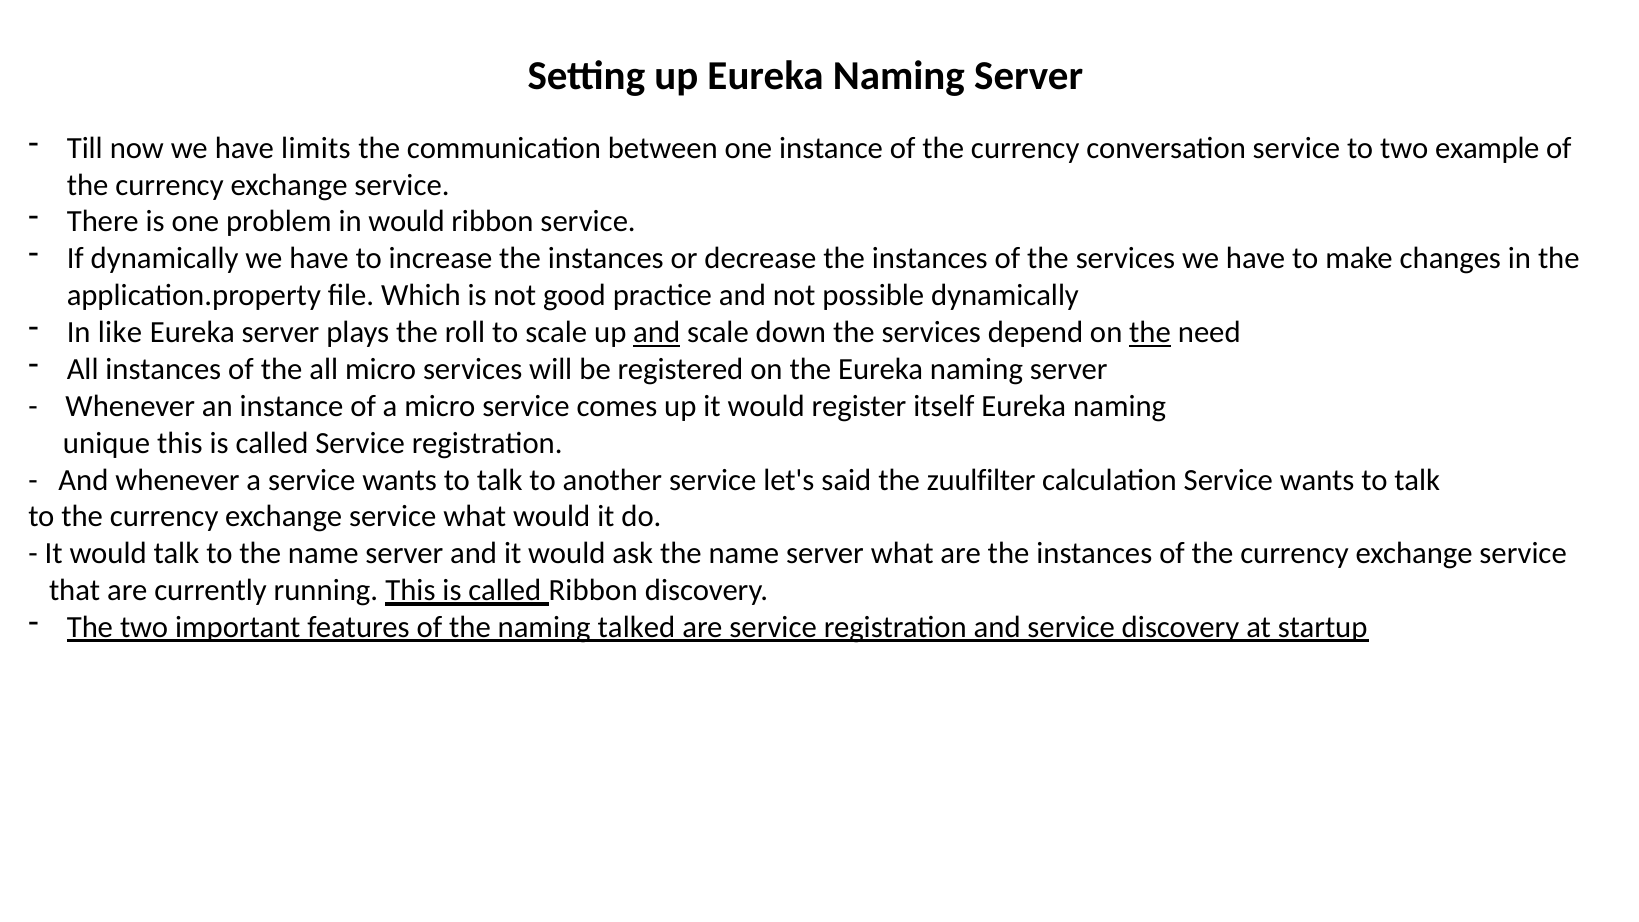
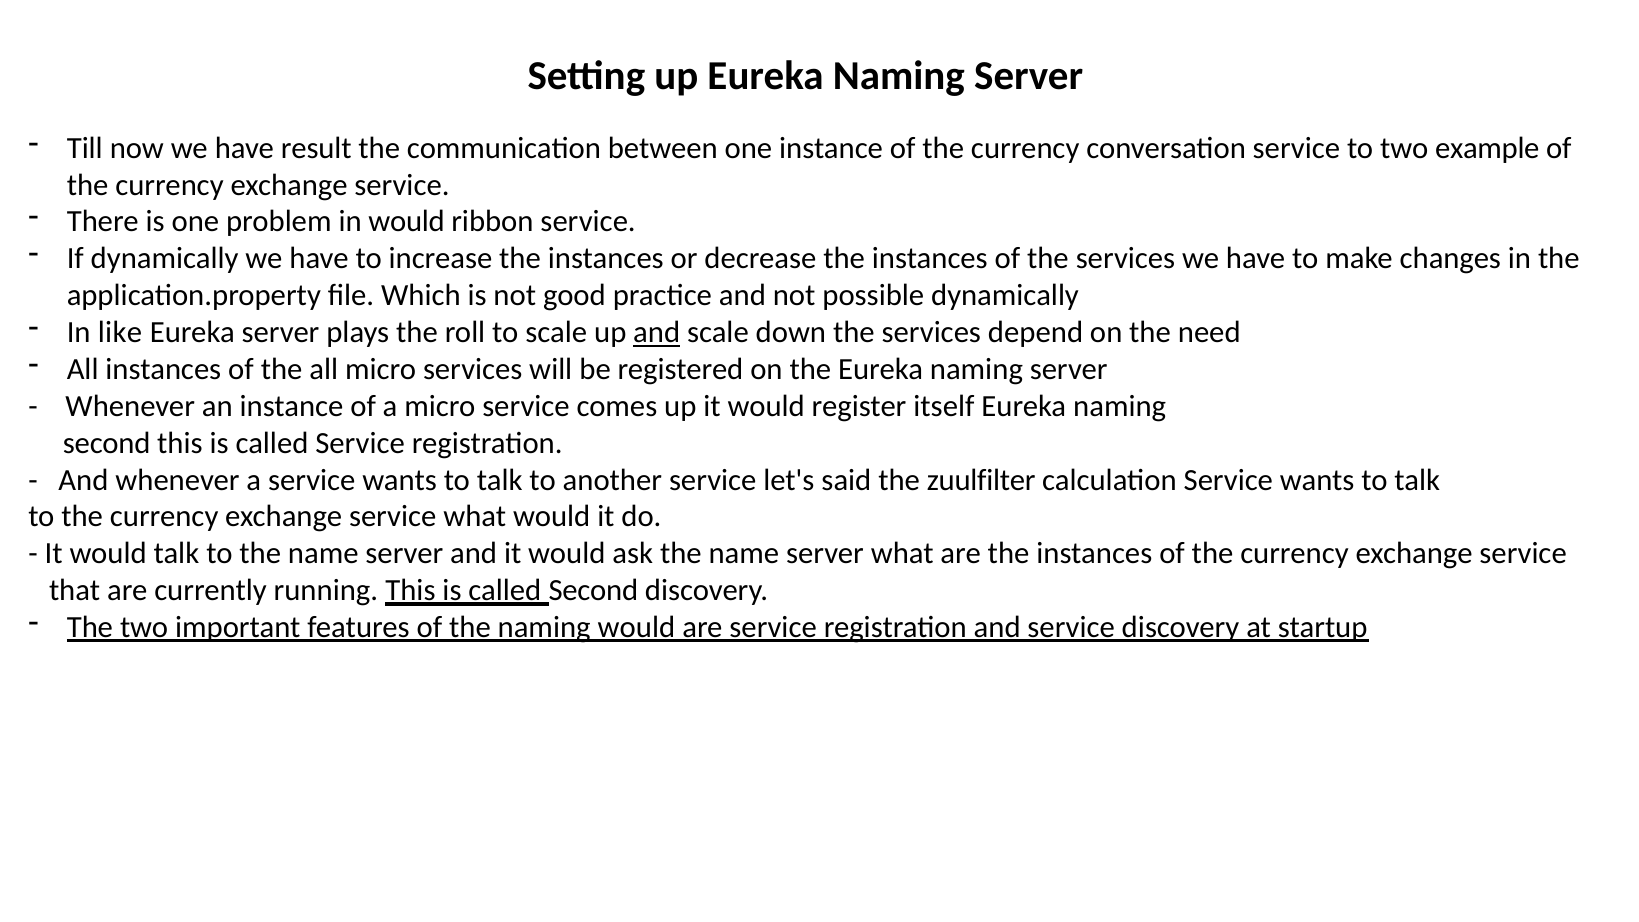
limits: limits -> result
the at (1150, 332) underline: present -> none
unique at (107, 443): unique -> second
called Ribbon: Ribbon -> Second
naming talked: talked -> would
